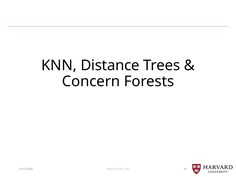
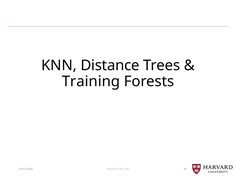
Concern: Concern -> Training
